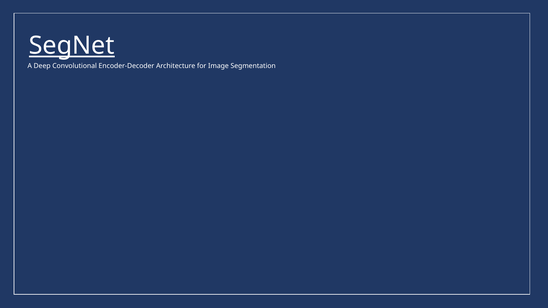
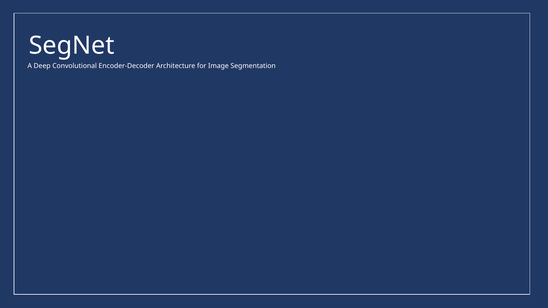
SegNet underline: present -> none
